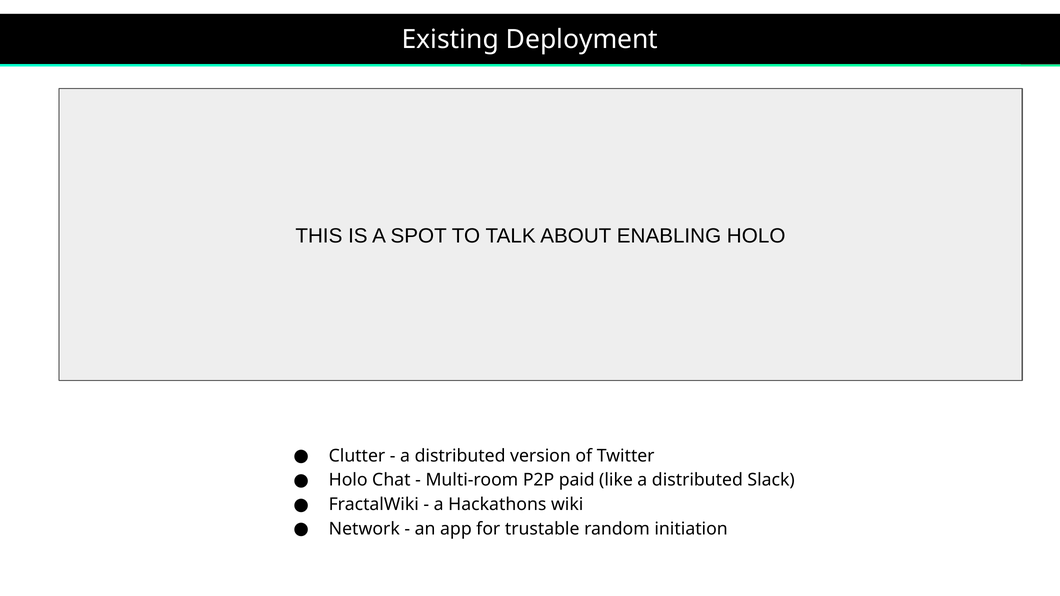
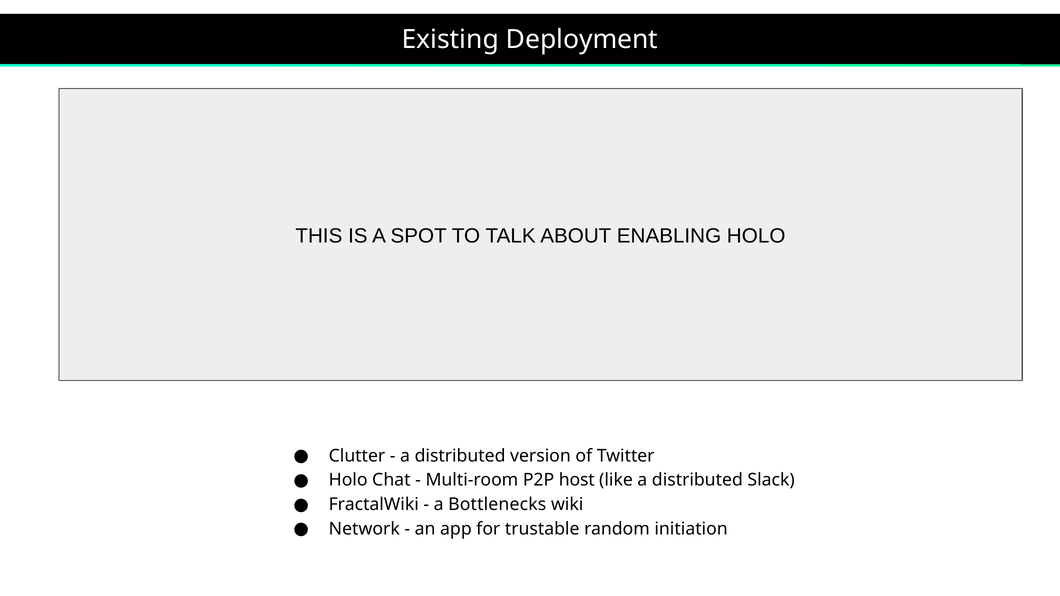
paid: paid -> host
Hackathons: Hackathons -> Bottlenecks
